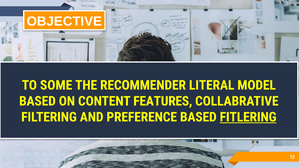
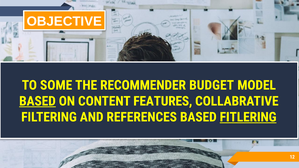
LITERAL: LITERAL -> BUDGET
BASED at (37, 101) underline: none -> present
PREFERENCE: PREFERENCE -> REFERENCES
